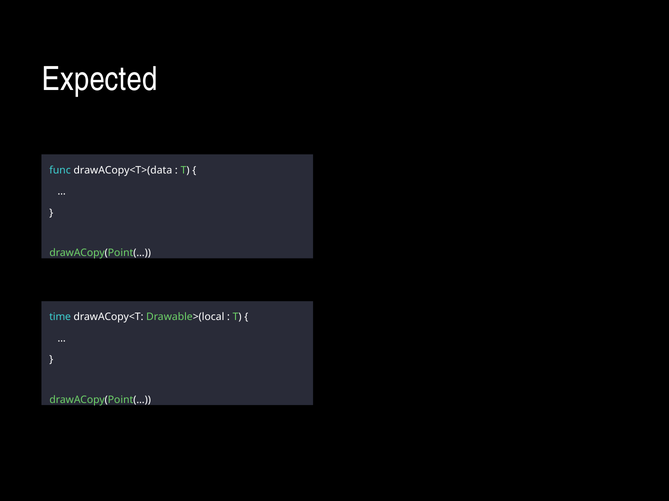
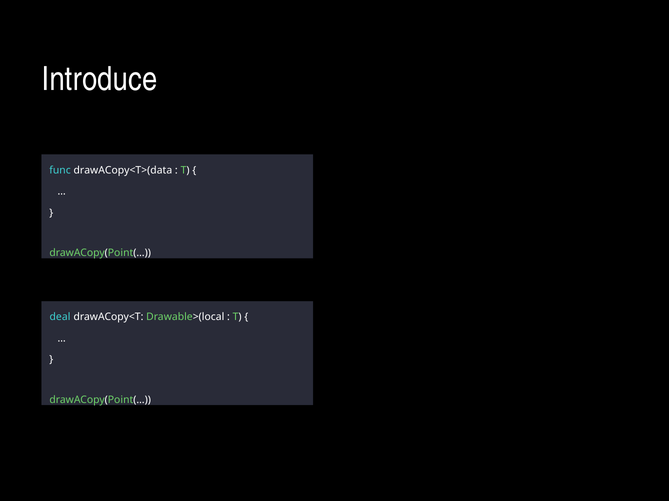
Expected: Expected -> Introduce
time: time -> deal
